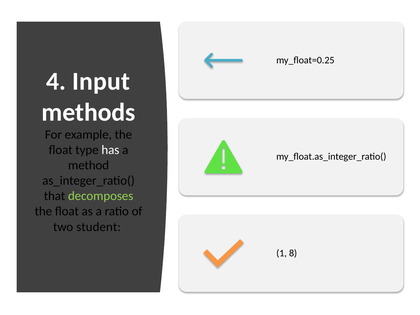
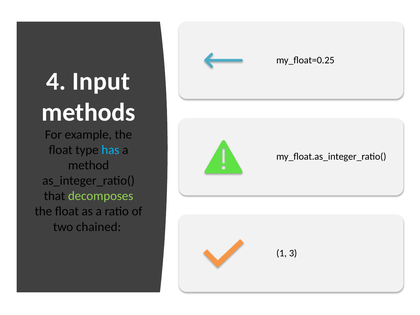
has colour: white -> light blue
student: student -> chained
8: 8 -> 3
